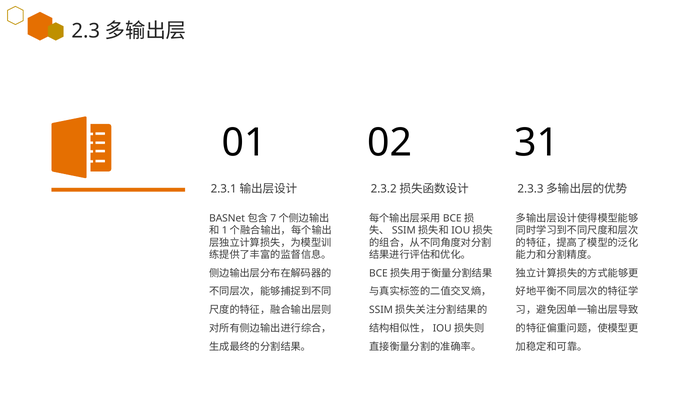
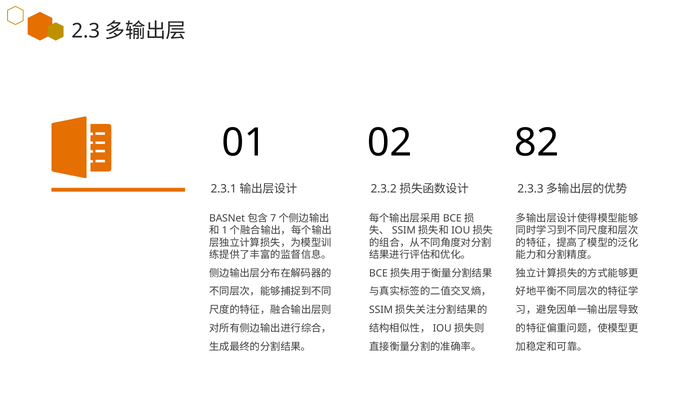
31: 31 -> 82
